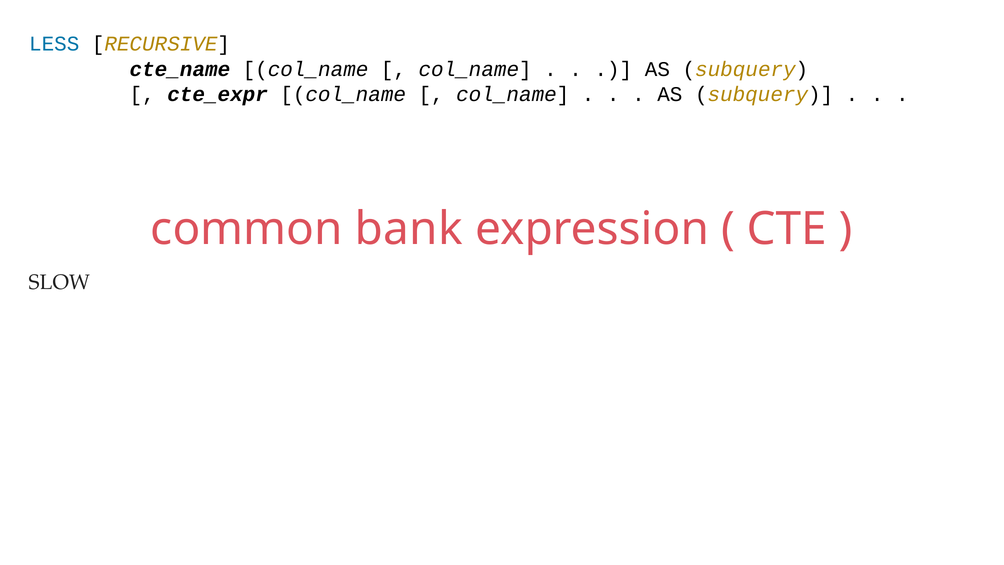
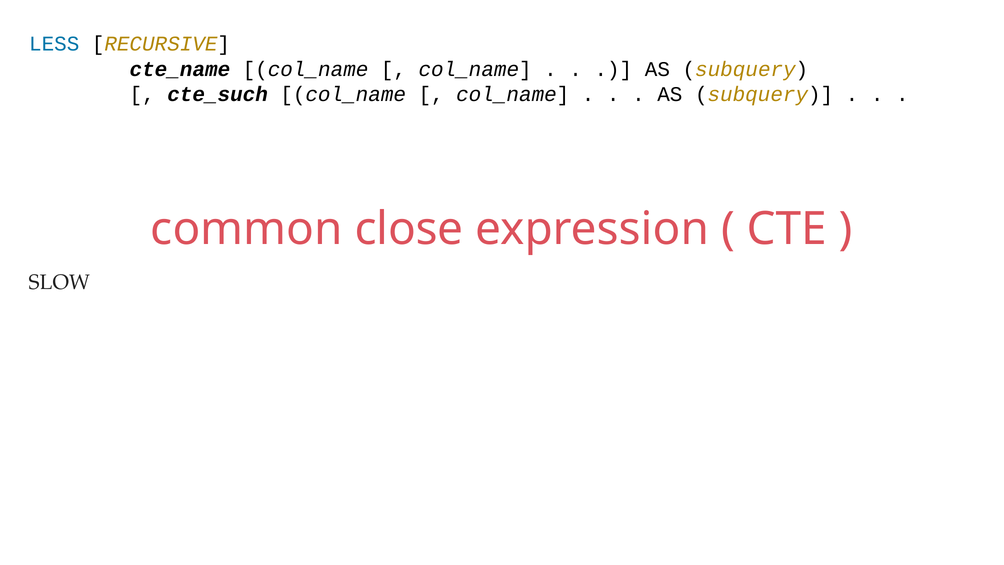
cte_expr: cte_expr -> cte_such
bank: bank -> close
